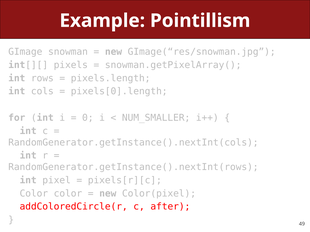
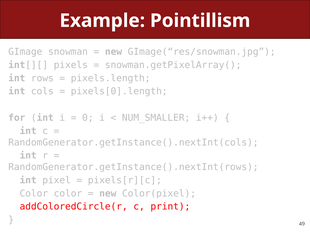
after: after -> print
